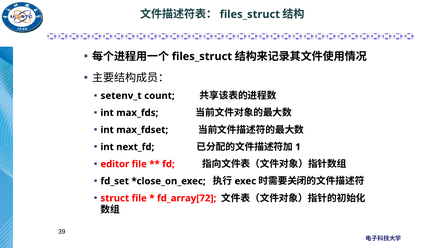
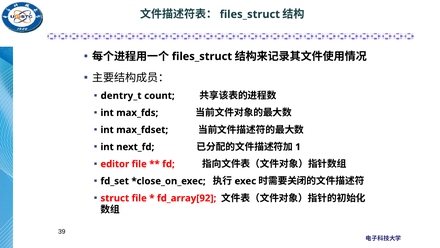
setenv_t: setenv_t -> dentry_t
fd_array[72: fd_array[72 -> fd_array[92
